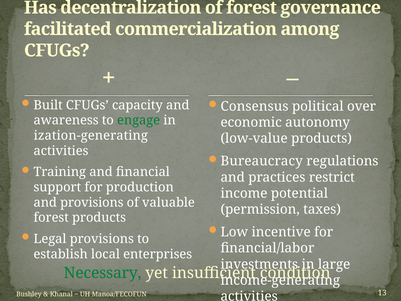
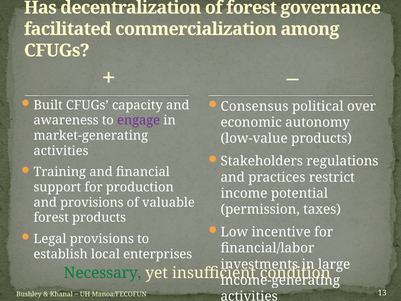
engage colour: green -> purple
ization-generating: ization-generating -> market-generating
Bureaucracy: Bureaucracy -> Stakeholders
